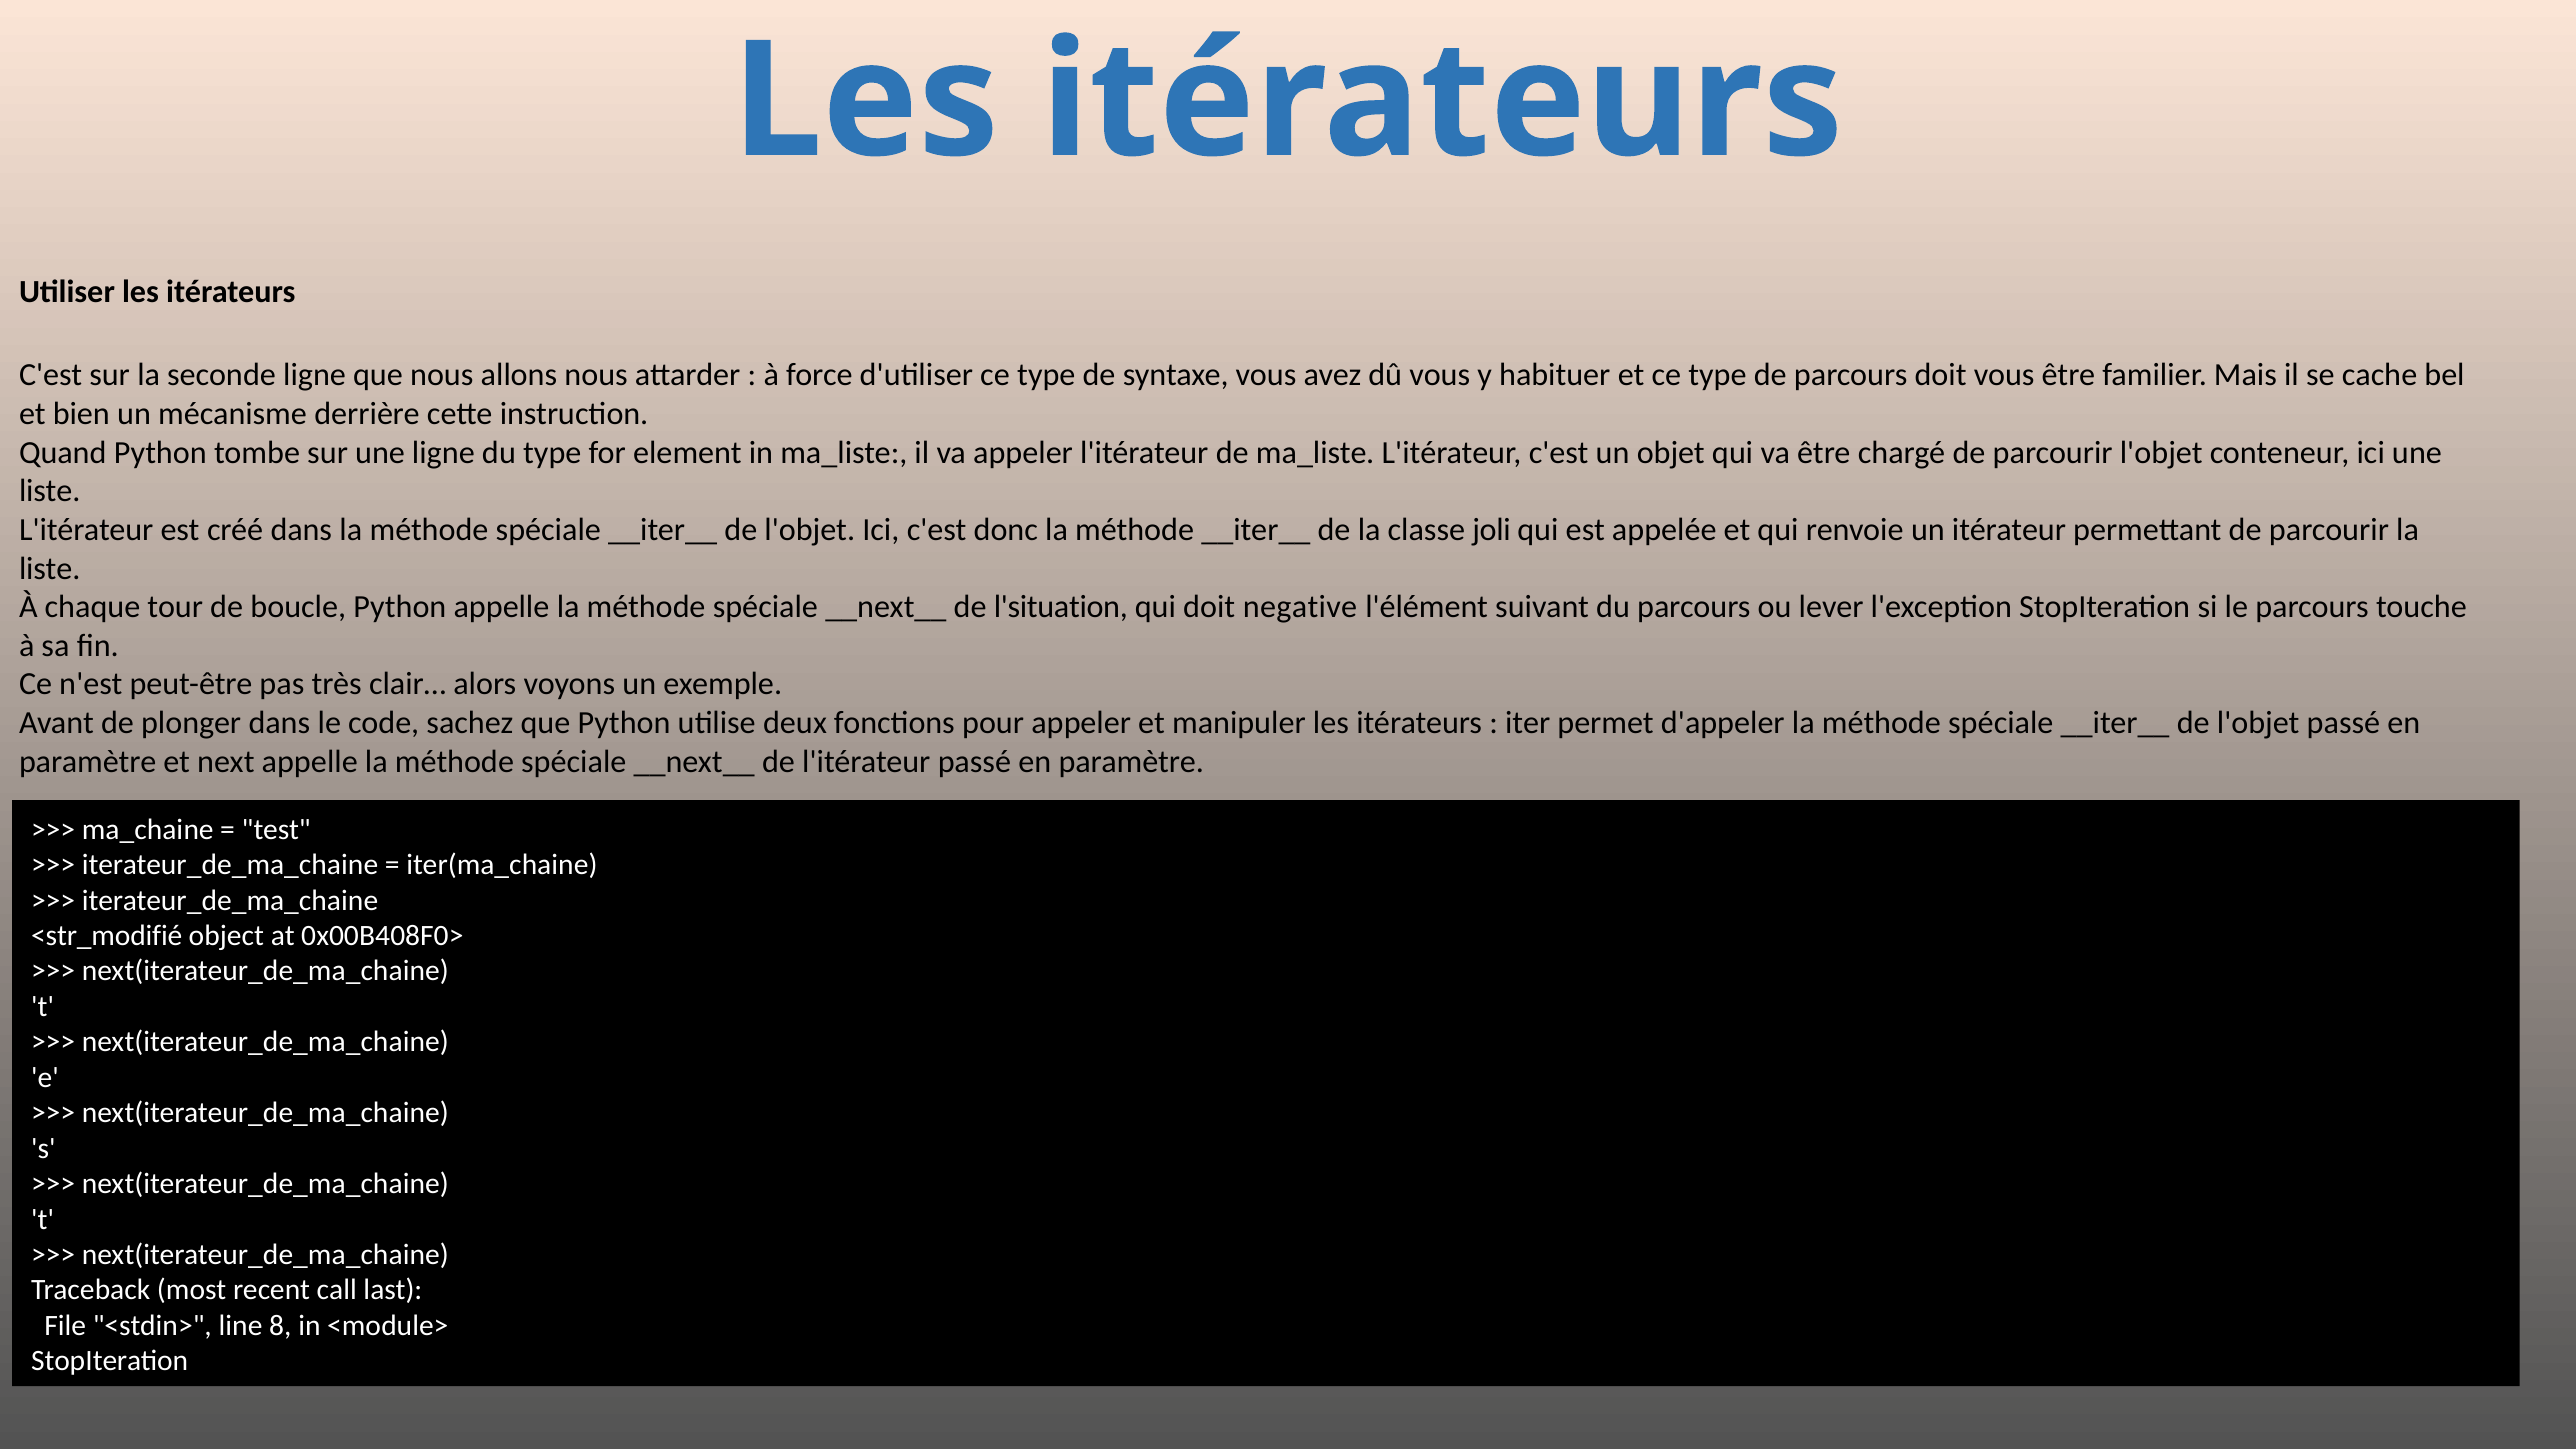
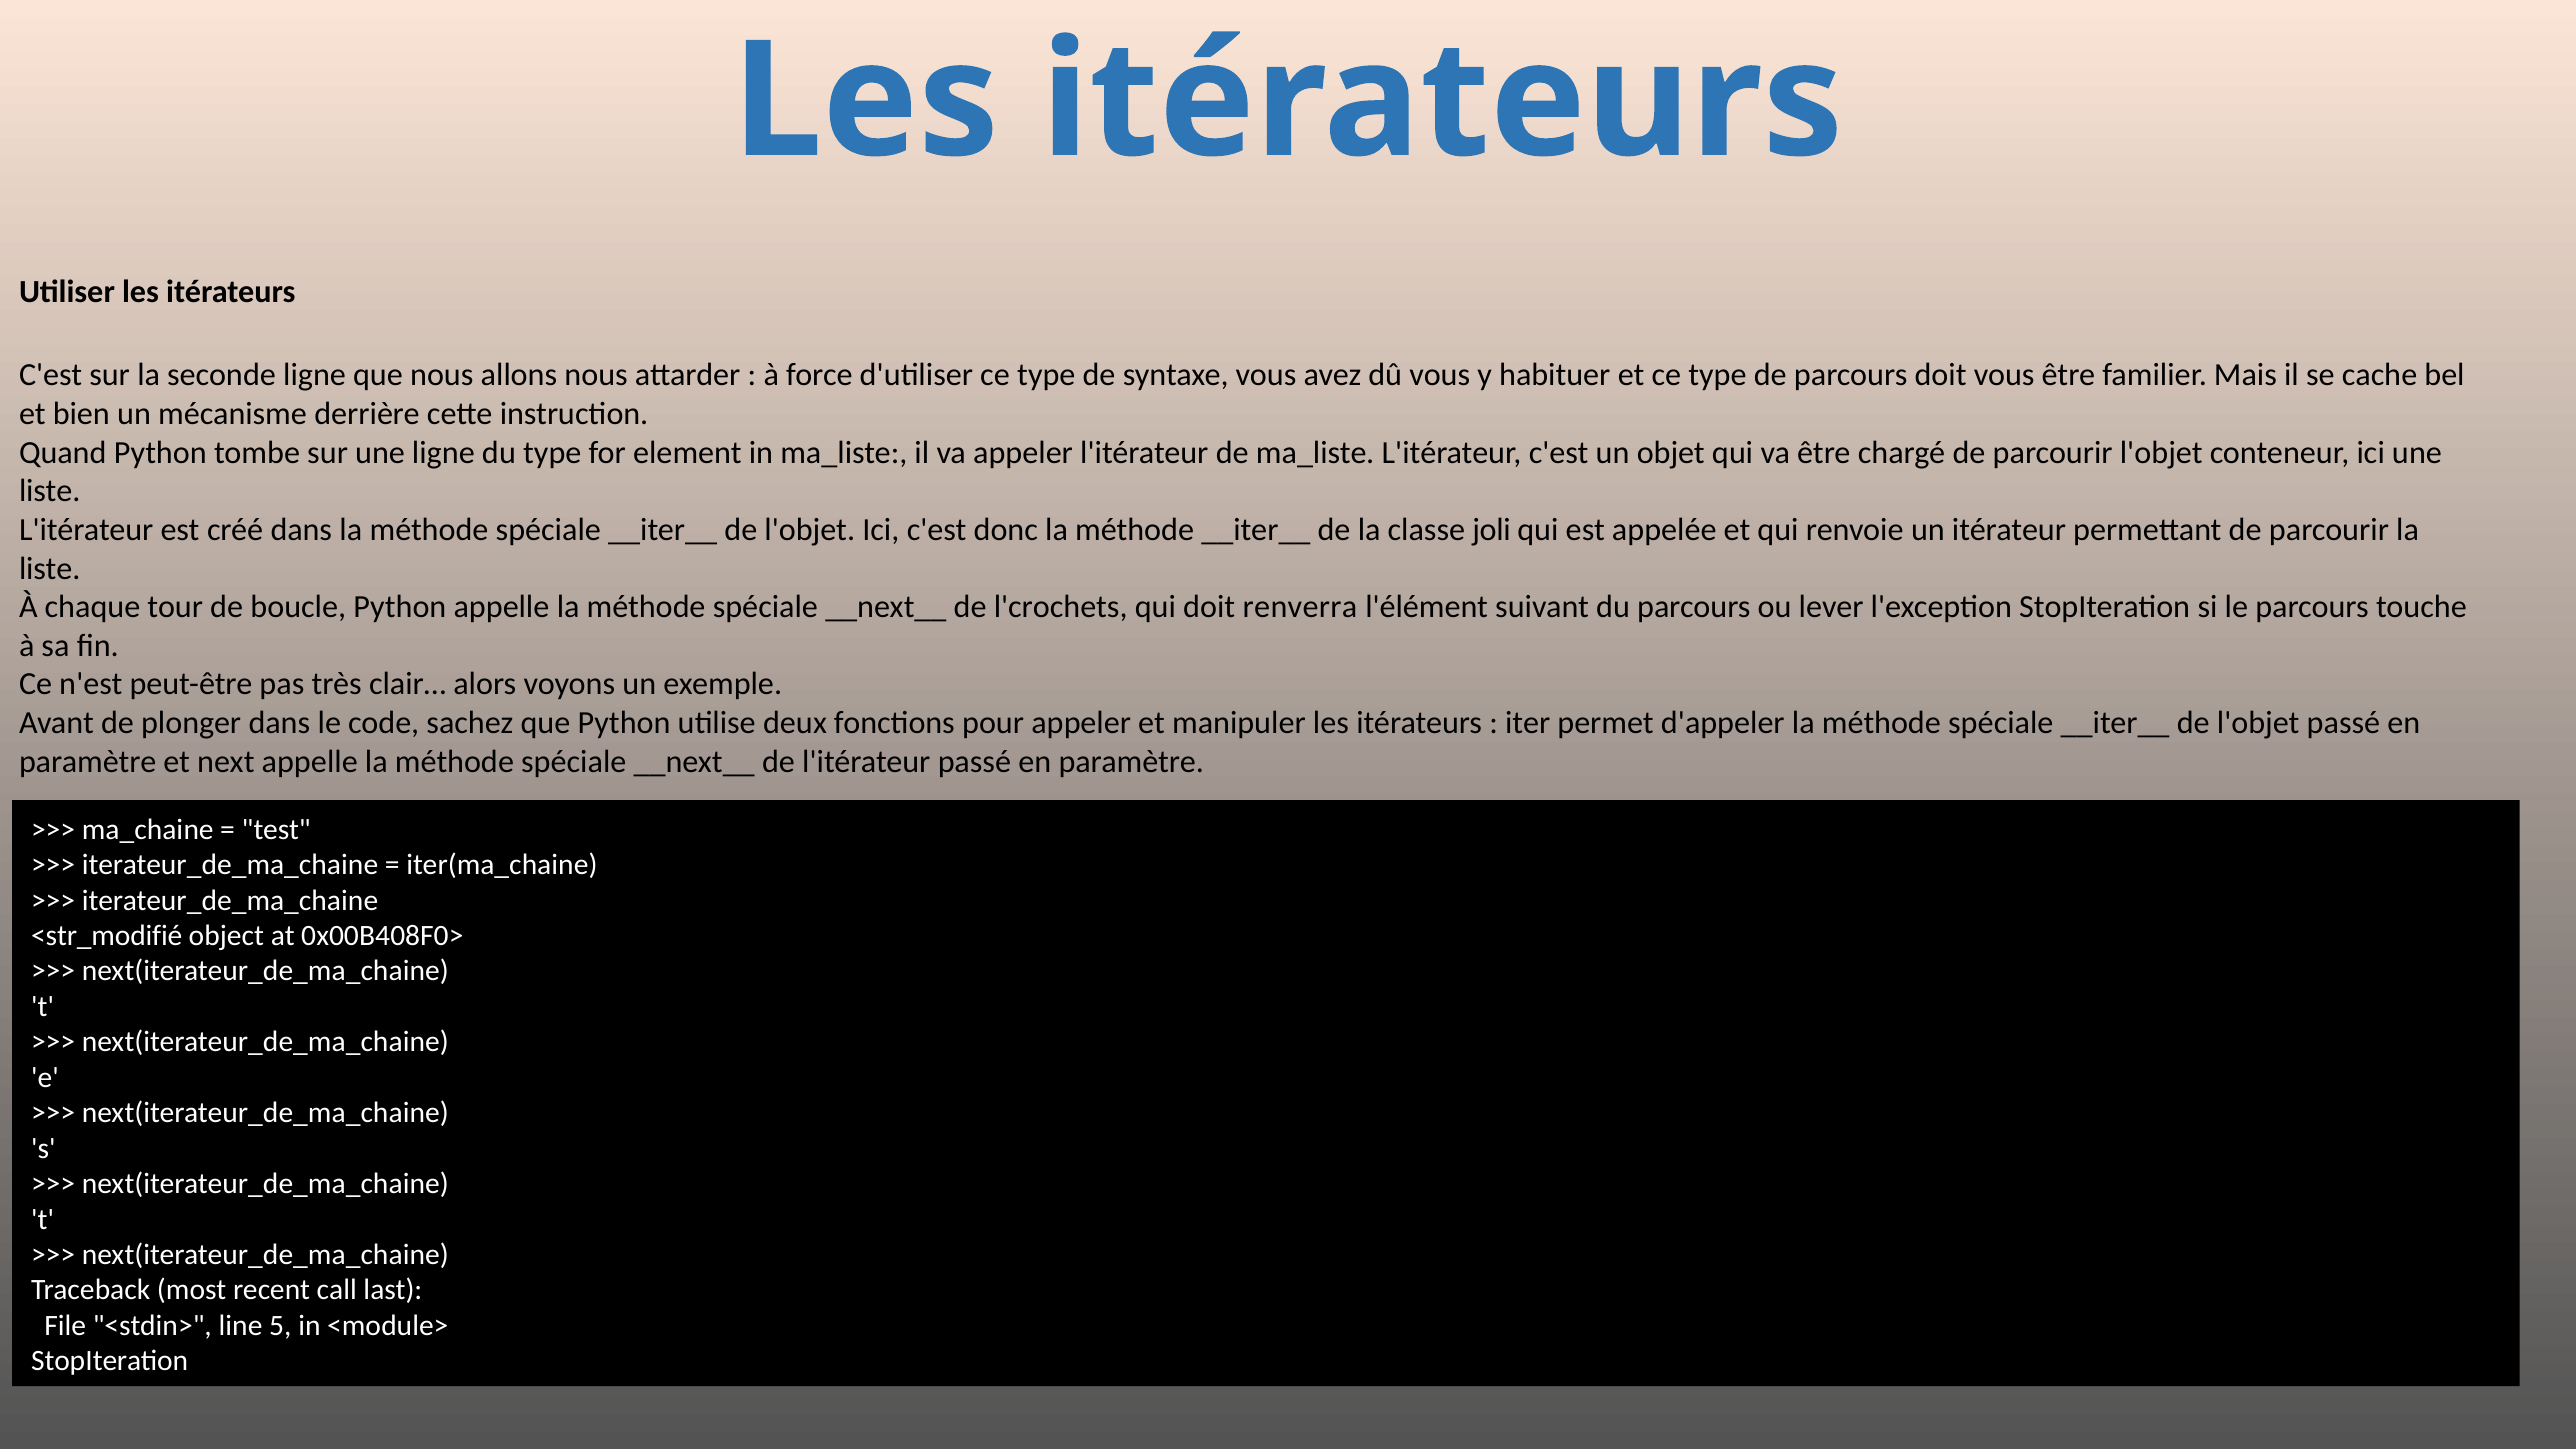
l'situation: l'situation -> l'crochets
negative: negative -> renverra
8: 8 -> 5
